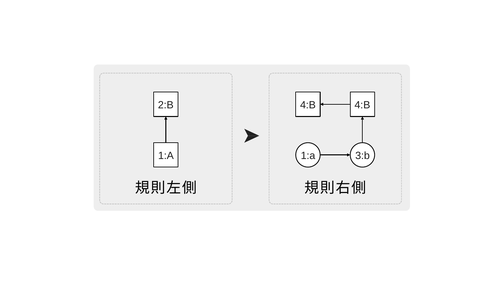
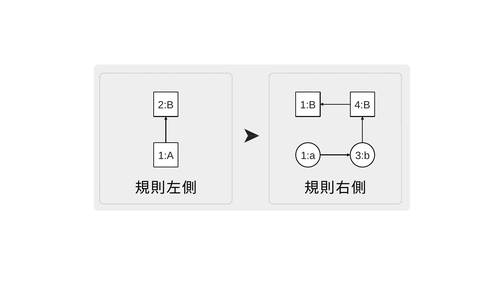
4:B at (308, 105): 4:B -> 1:B
